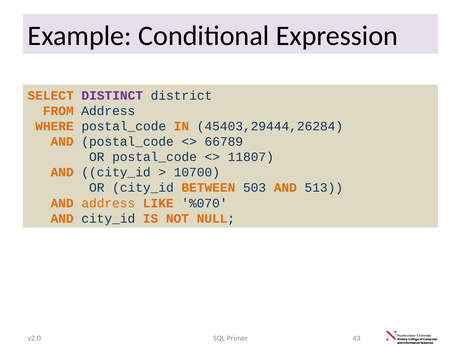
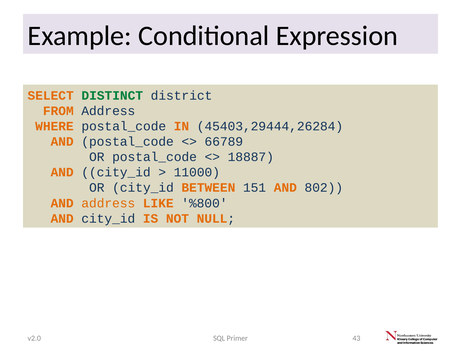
DISTINCT colour: purple -> green
11807: 11807 -> 18887
10700: 10700 -> 11000
503: 503 -> 151
513: 513 -> 802
%070: %070 -> %800
